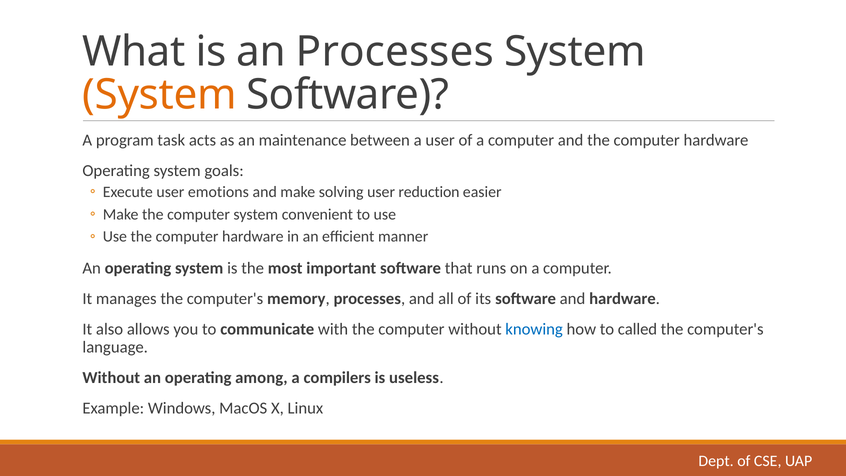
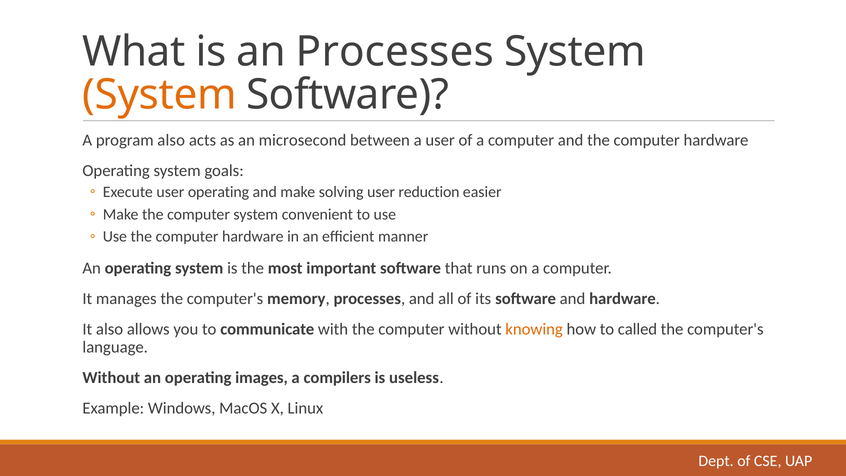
program task: task -> also
maintenance: maintenance -> microsecond
user emotions: emotions -> operating
knowing colour: blue -> orange
among: among -> images
